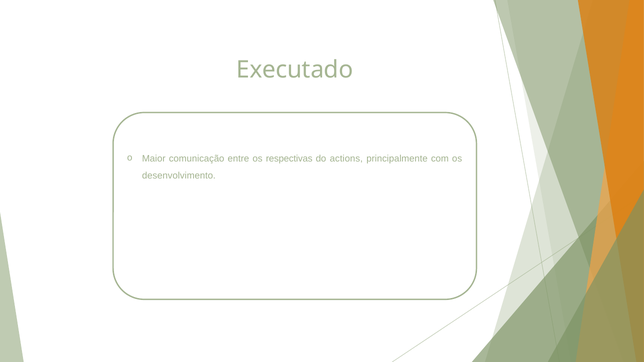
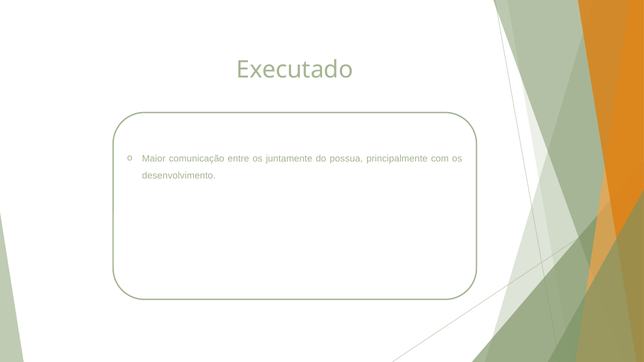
respectivas: respectivas -> juntamente
actions: actions -> possua
